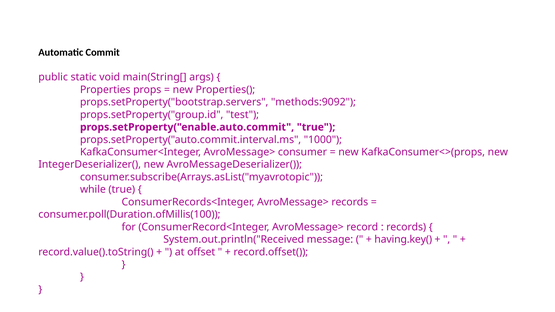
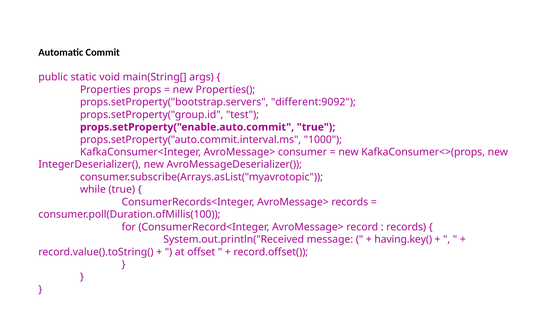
methods:9092: methods:9092 -> different:9092
